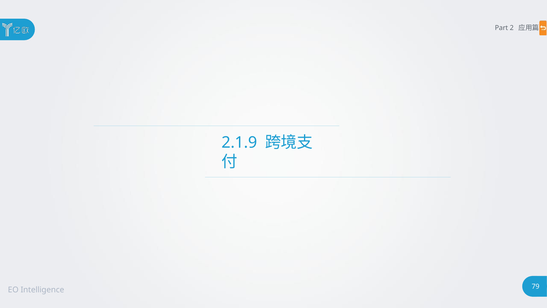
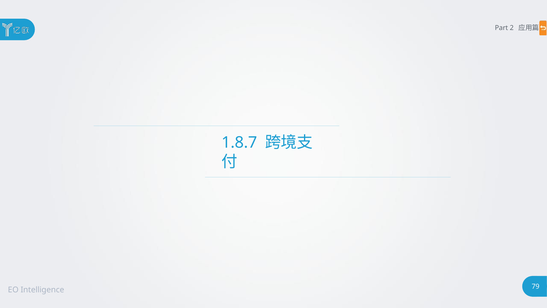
2.1.9: 2.1.9 -> 1.8.7
